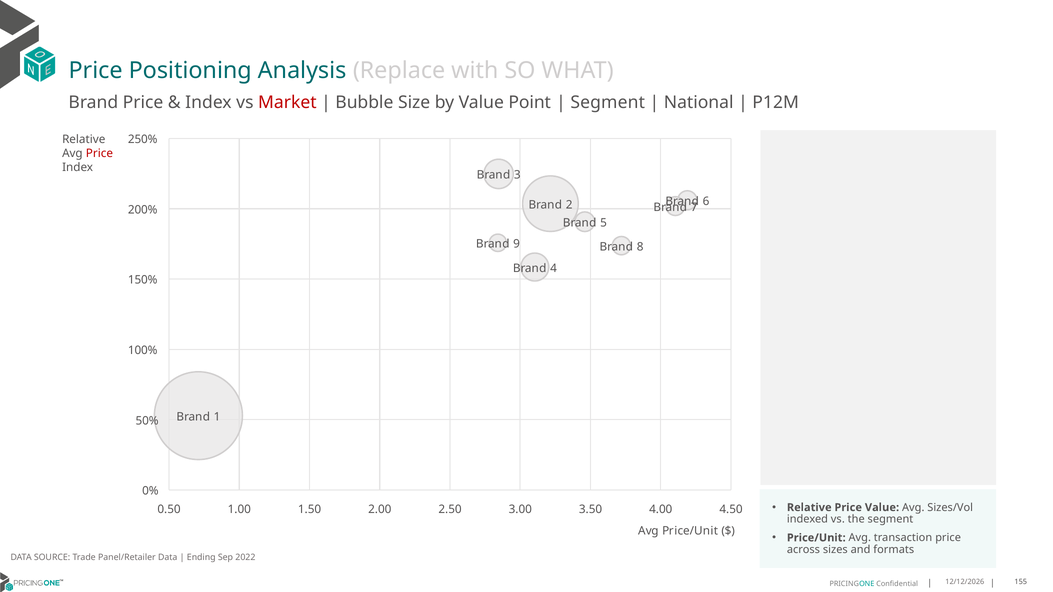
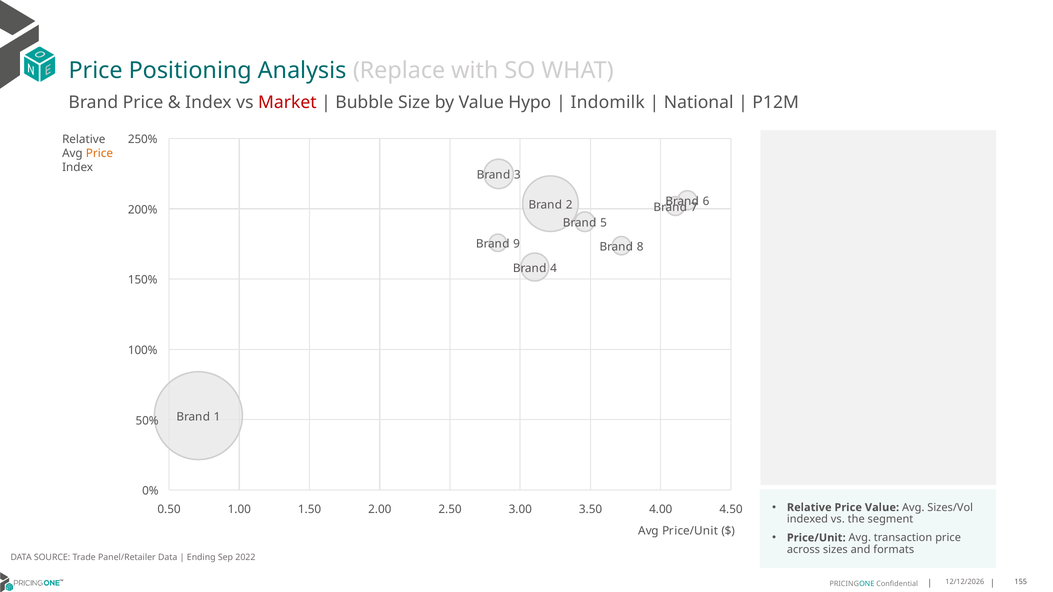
Point: Point -> Hypo
Segment at (608, 103): Segment -> Indomilk
Price at (99, 153) colour: red -> orange
